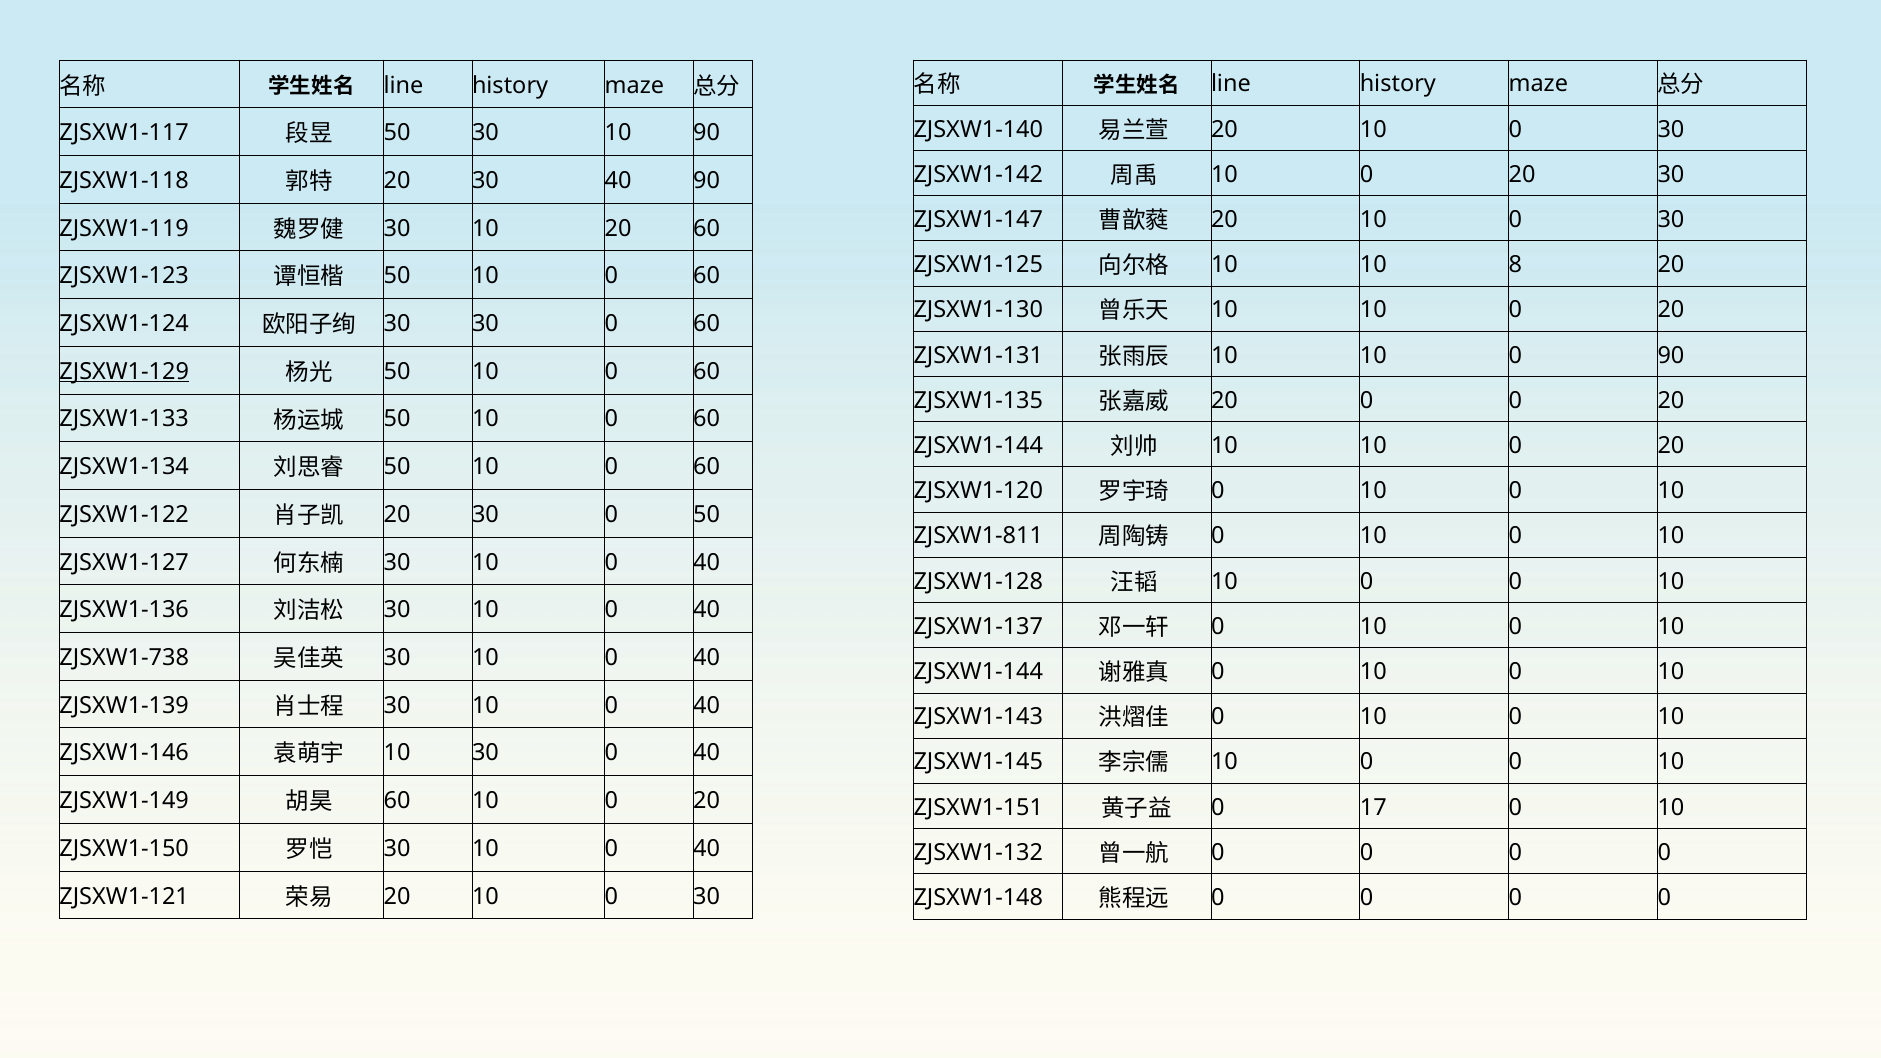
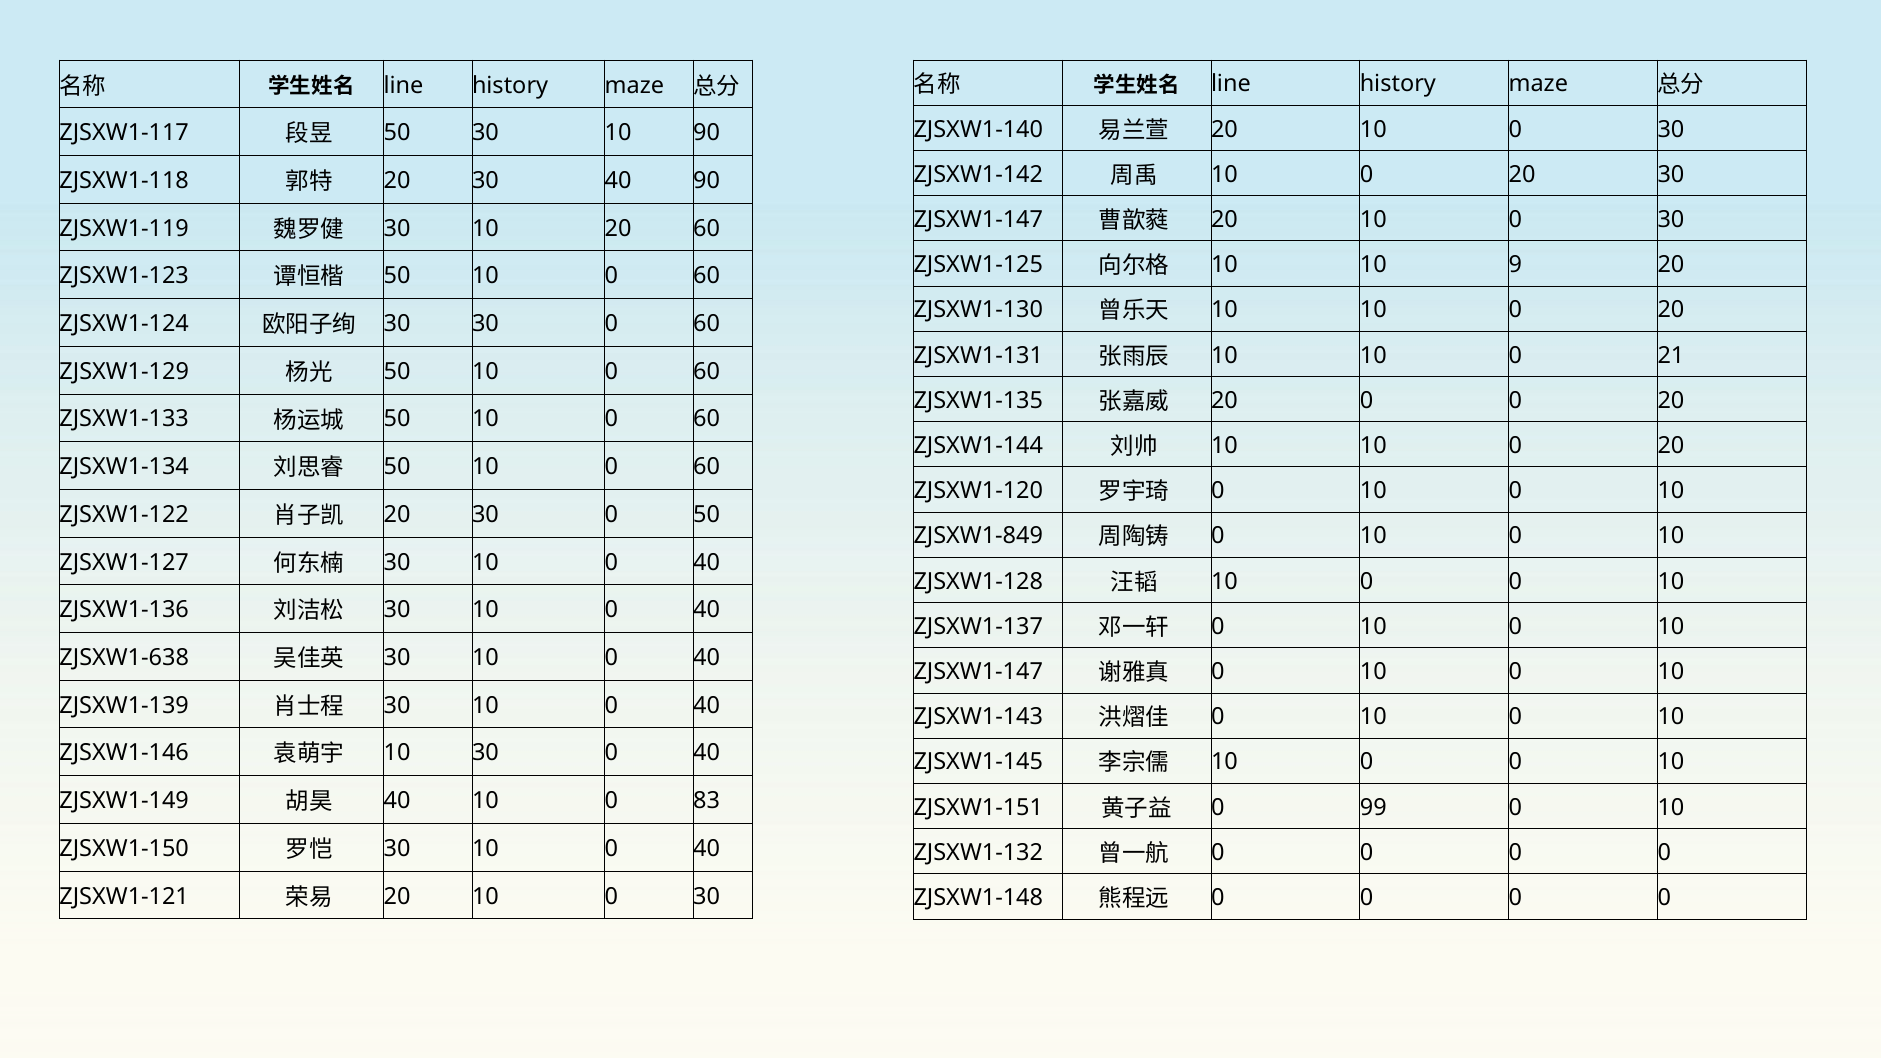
8: 8 -> 9
0 90: 90 -> 21
ZJSXW1-129 underline: present -> none
ZJSXW1-811: ZJSXW1-811 -> ZJSXW1-849
ZJSXW1-738: ZJSXW1-738 -> ZJSXW1-638
ZJSXW1-144 at (978, 672): ZJSXW1-144 -> ZJSXW1-147
60 at (397, 801): 60 -> 40
20 at (707, 801): 20 -> 83
17: 17 -> 99
